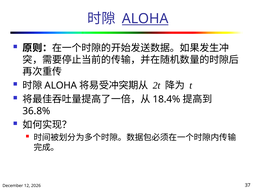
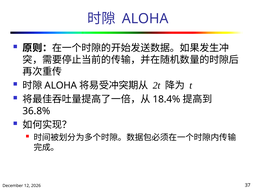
ALOHA at (145, 19) underline: present -> none
